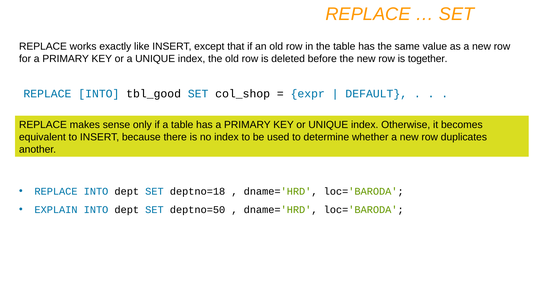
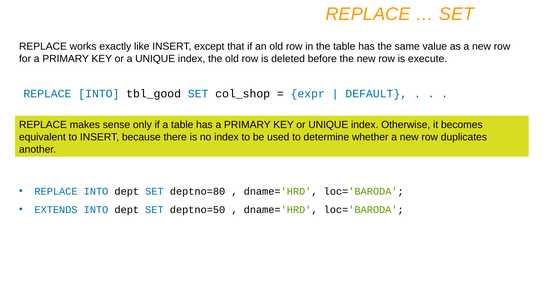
together: together -> execute
deptno=18: deptno=18 -> deptno=80
EXPLAIN: EXPLAIN -> EXTENDS
